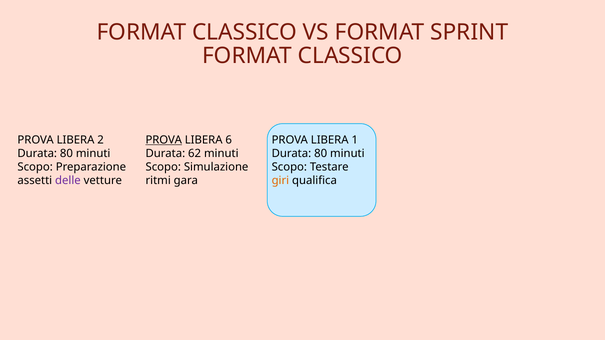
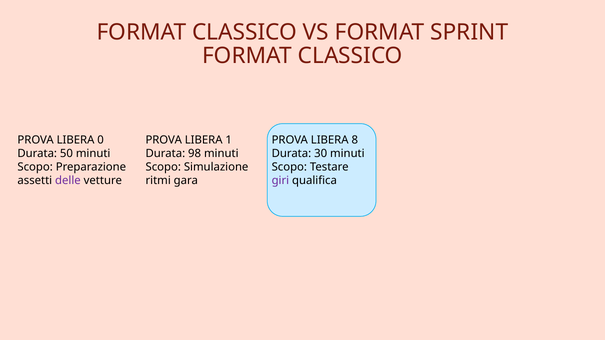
2: 2 -> 0
PROVA at (164, 140) underline: present -> none
6: 6 -> 1
1: 1 -> 8
80 at (66, 154): 80 -> 50
62: 62 -> 98
80 at (321, 154): 80 -> 30
giri colour: orange -> purple
